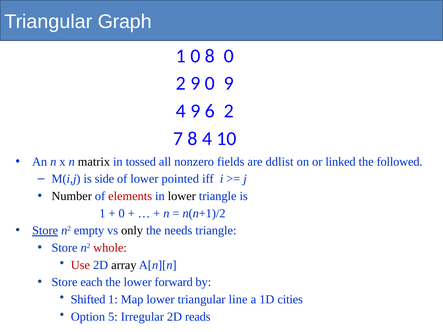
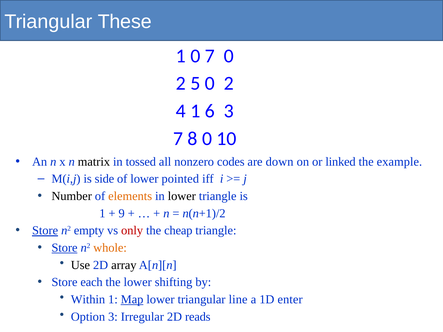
Graph: Graph -> These
0 8: 8 -> 7
2 9: 9 -> 5
9 at (229, 84): 9 -> 2
4 9: 9 -> 1
6 2: 2 -> 3
8 4: 4 -> 0
fields: fields -> codes
ddlist: ddlist -> down
followed: followed -> example
elements colour: red -> orange
0 at (122, 214): 0 -> 9
only colour: black -> red
needs: needs -> cheap
Store at (64, 248) underline: none -> present
whole colour: red -> orange
Use colour: red -> black
forward: forward -> shifting
Shifted: Shifted -> Within
Map underline: none -> present
cities: cities -> enter
Option 5: 5 -> 3
